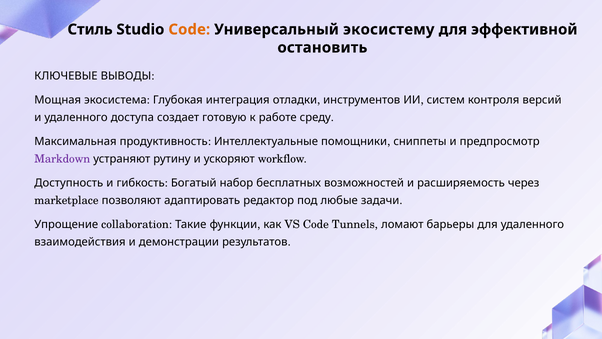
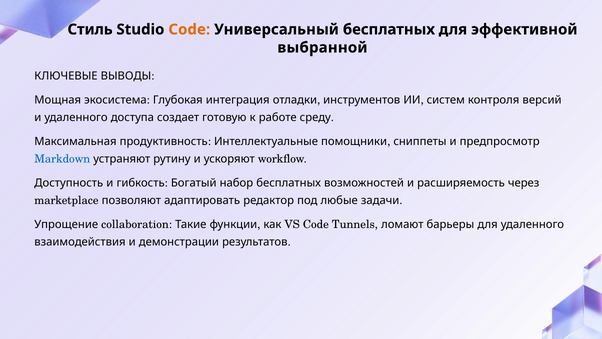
Универсальный экосистему: экосистему -> бесплатных
остановить: остановить -> выбранной
Markdown colour: purple -> blue
